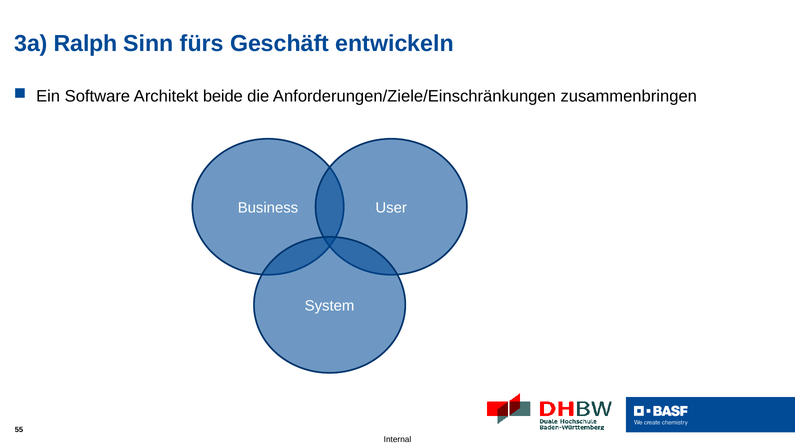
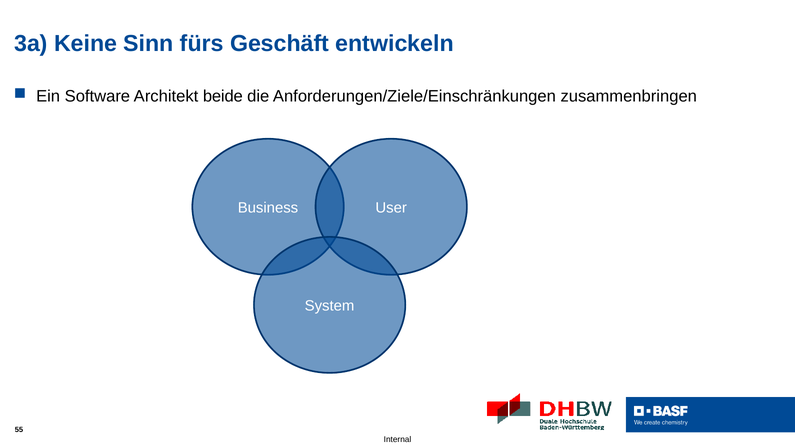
Ralph: Ralph -> Keine
